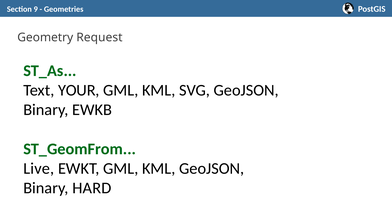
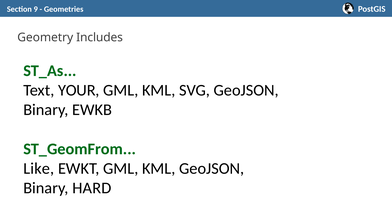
Request: Request -> Includes
Live: Live -> Like
